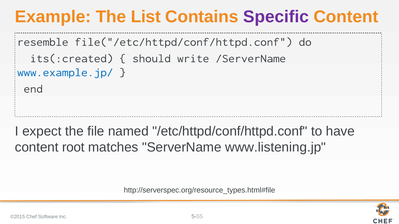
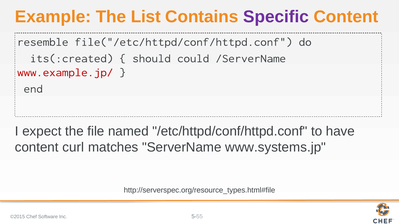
write: write -> could
www.example.jp/ colour: blue -> red
root: root -> curl
www.listening.jp: www.listening.jp -> www.systems.jp
